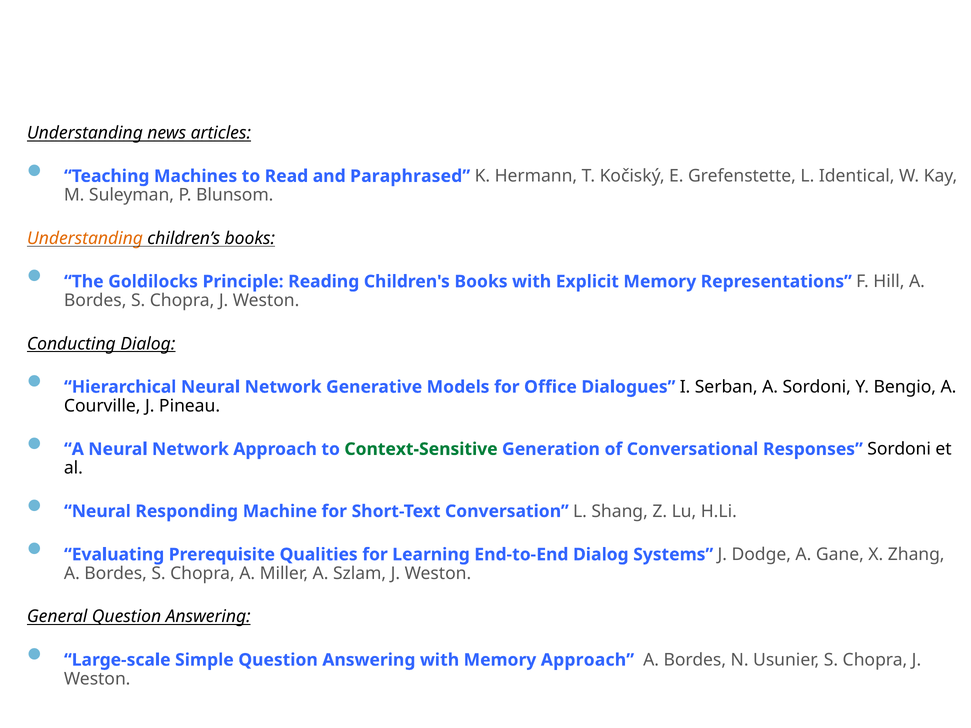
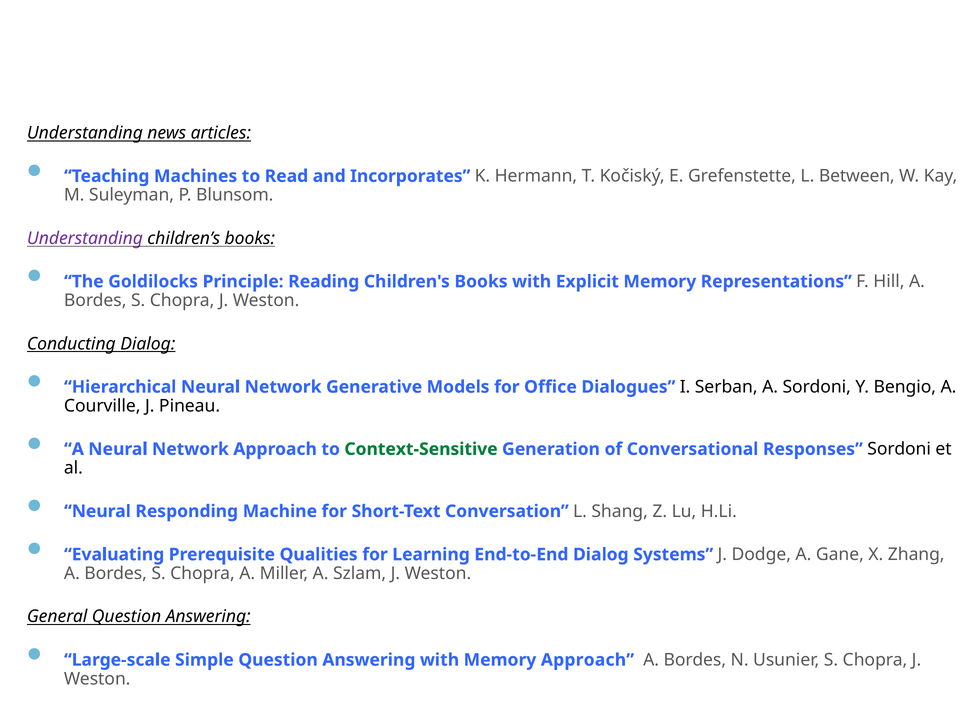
Paraphrased: Paraphrased -> Incorporates
Identical: Identical -> Between
Understanding at (85, 238) colour: orange -> purple
